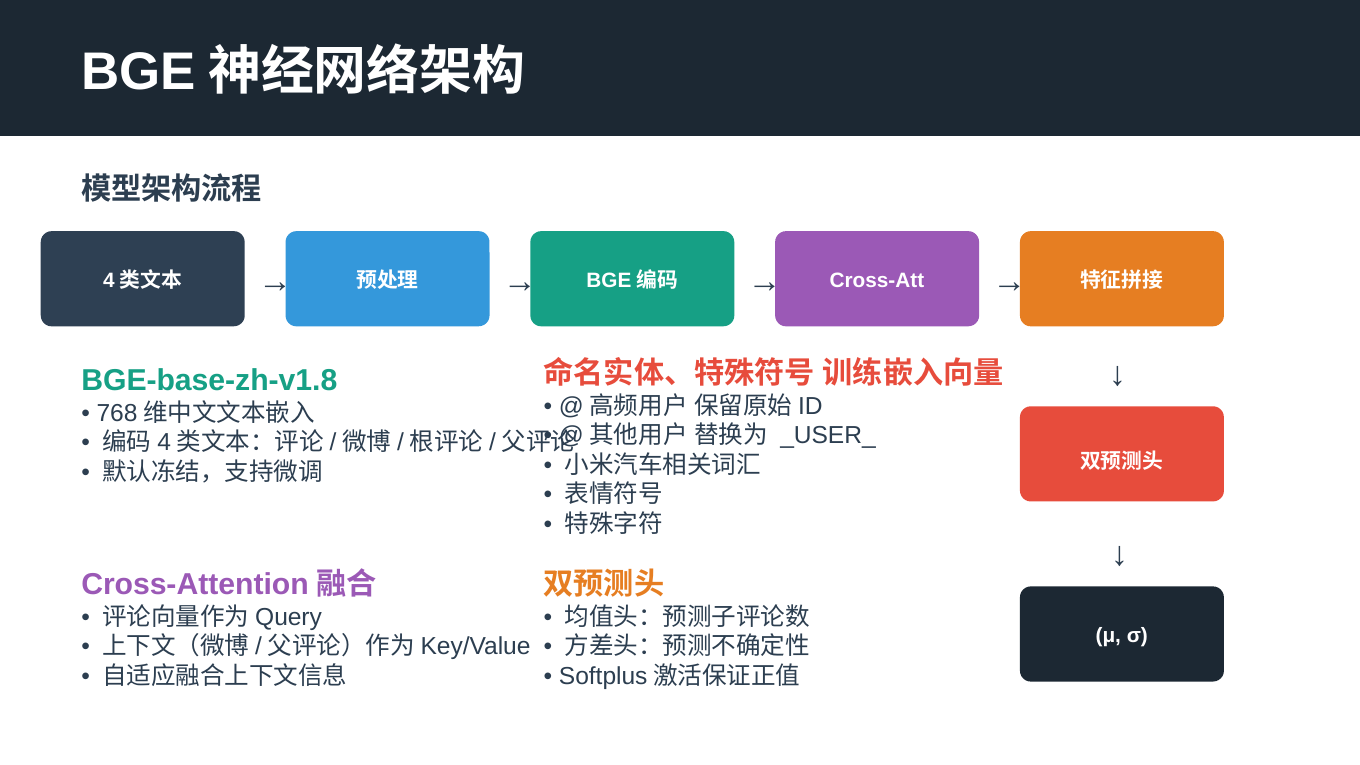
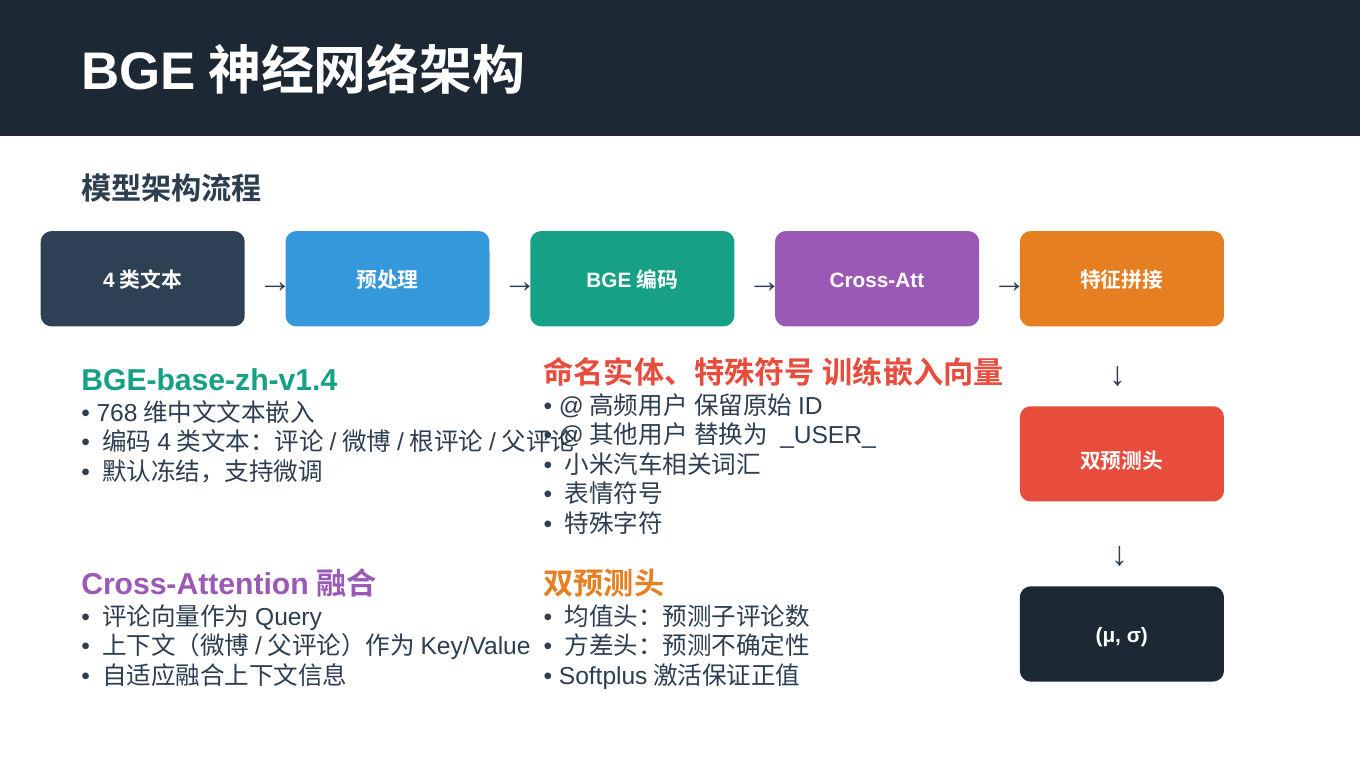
BGE-base-zh-v1.8: BGE-base-zh-v1.8 -> BGE-base-zh-v1.4
